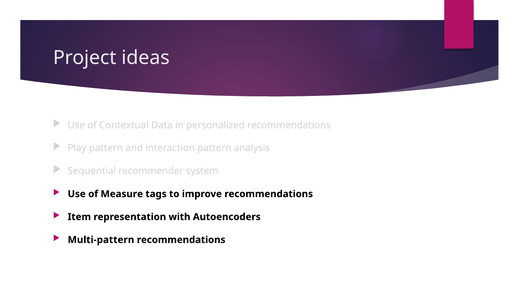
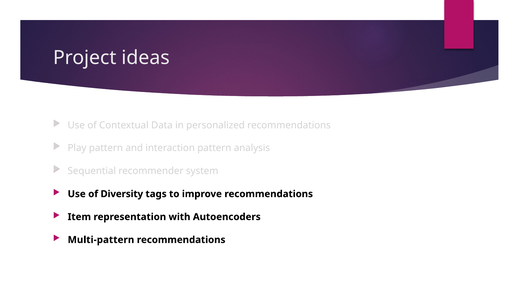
Measure: Measure -> Diversity
